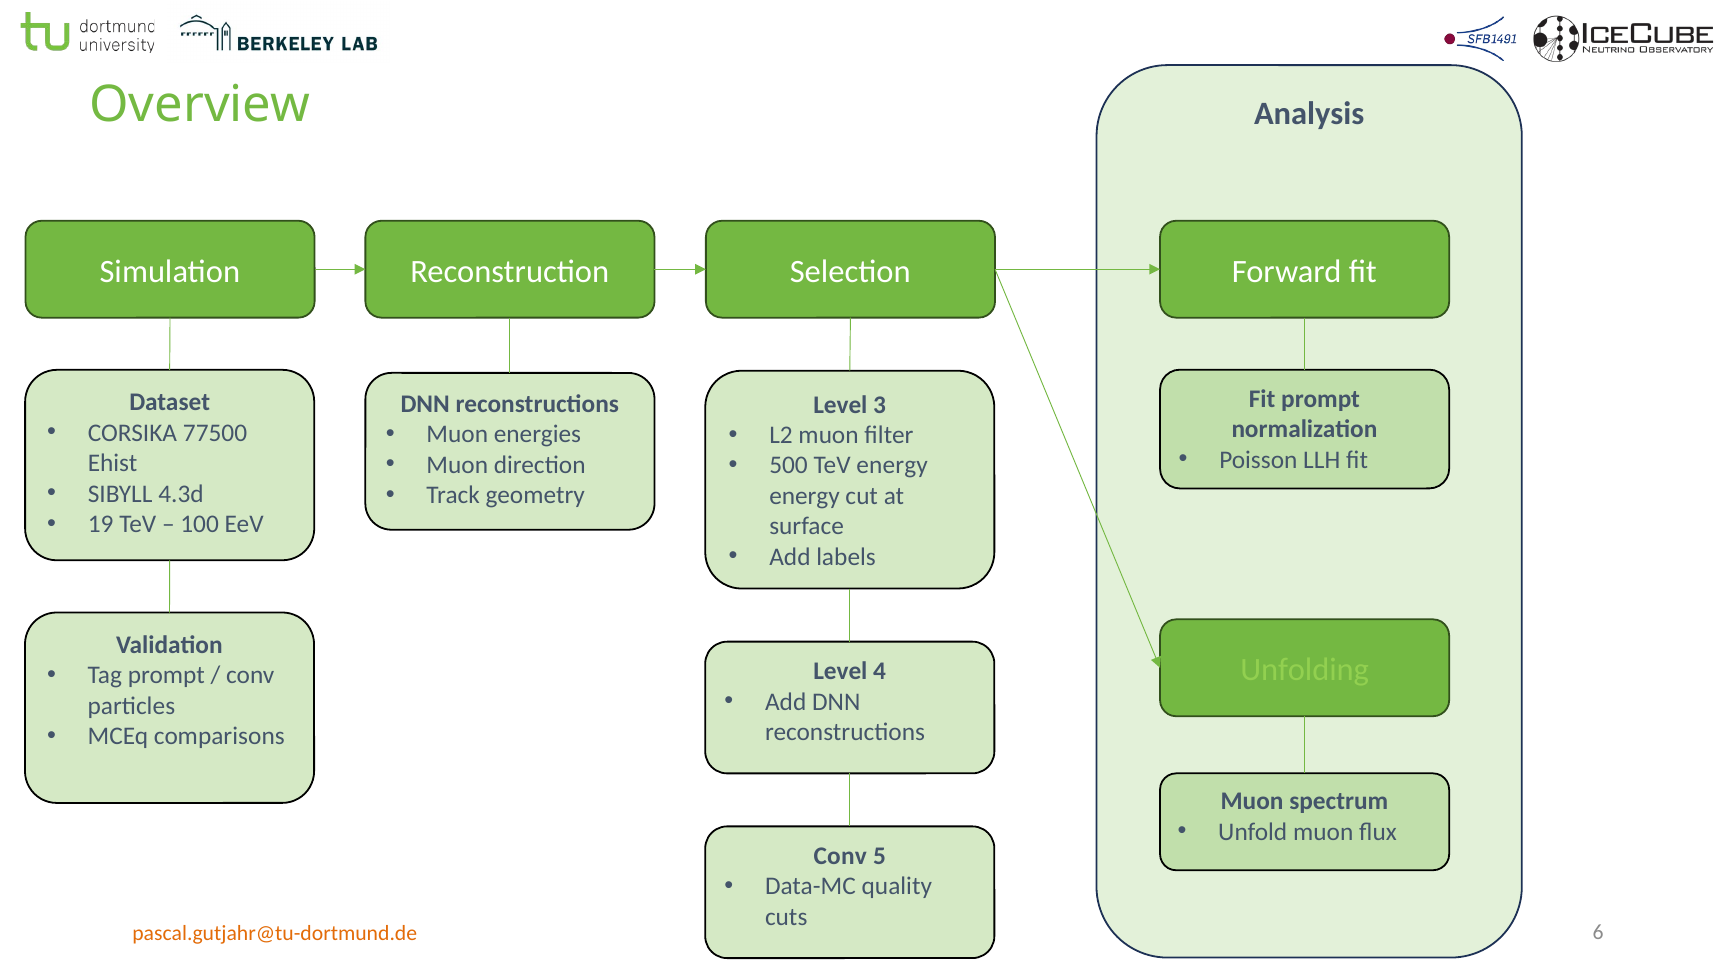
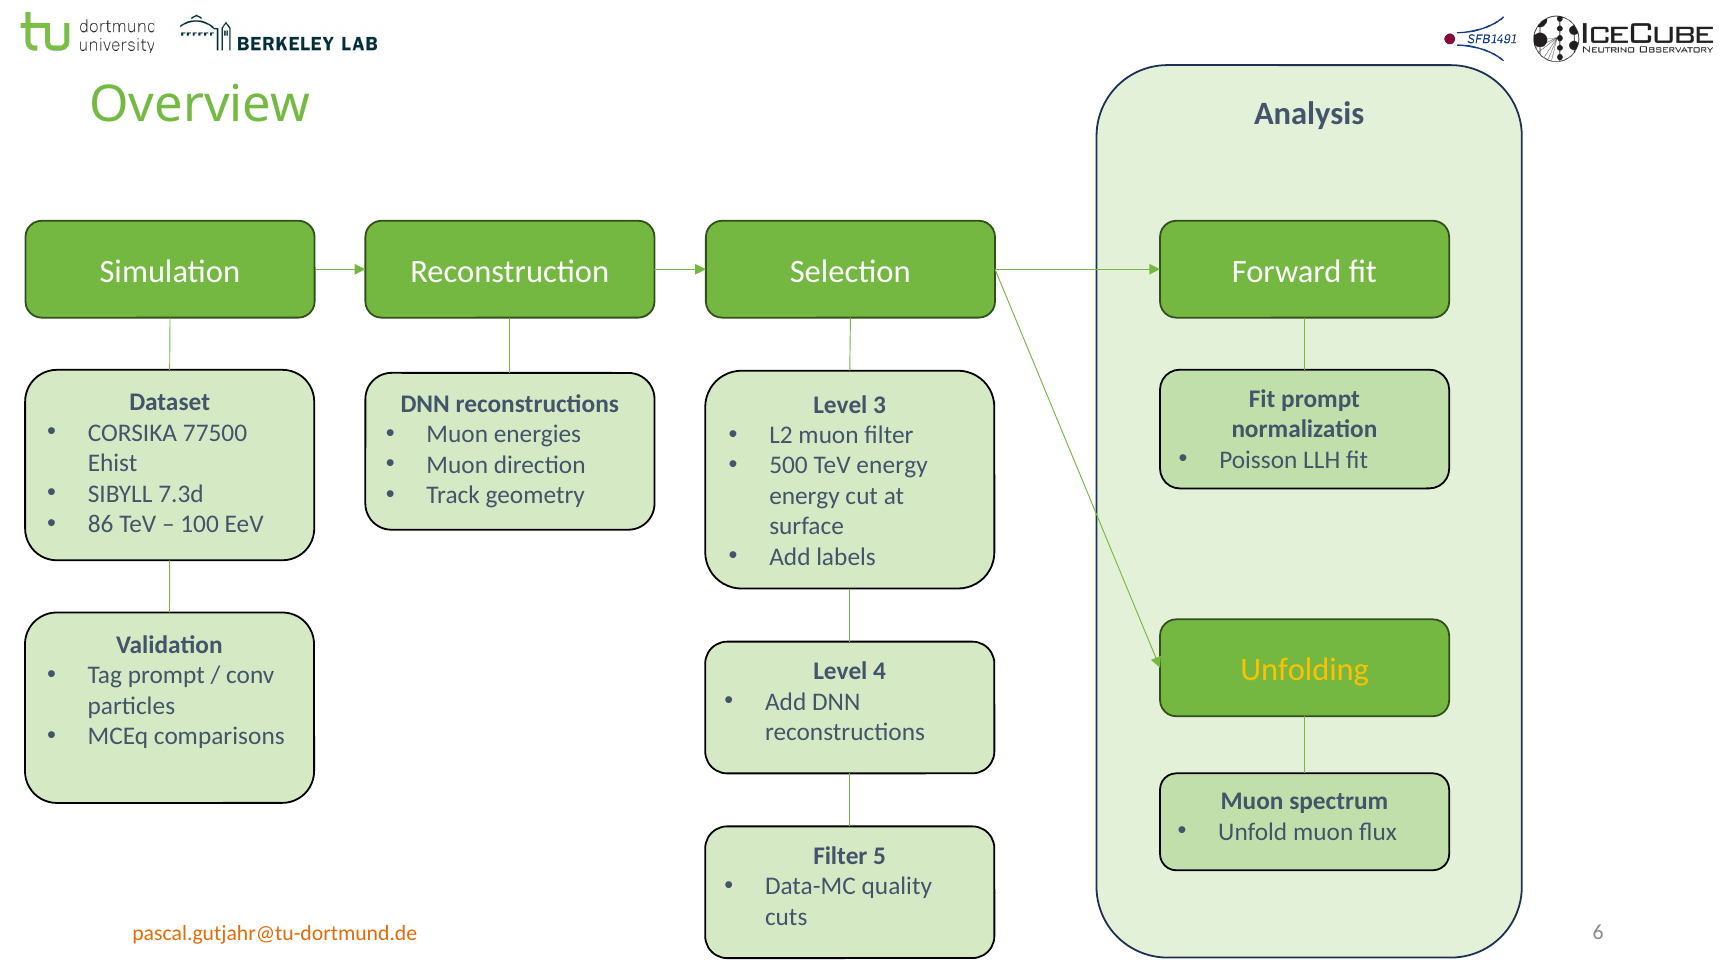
4.3d: 4.3d -> 7.3d
19: 19 -> 86
Unfolding colour: light green -> yellow
Conv at (840, 856): Conv -> Filter
